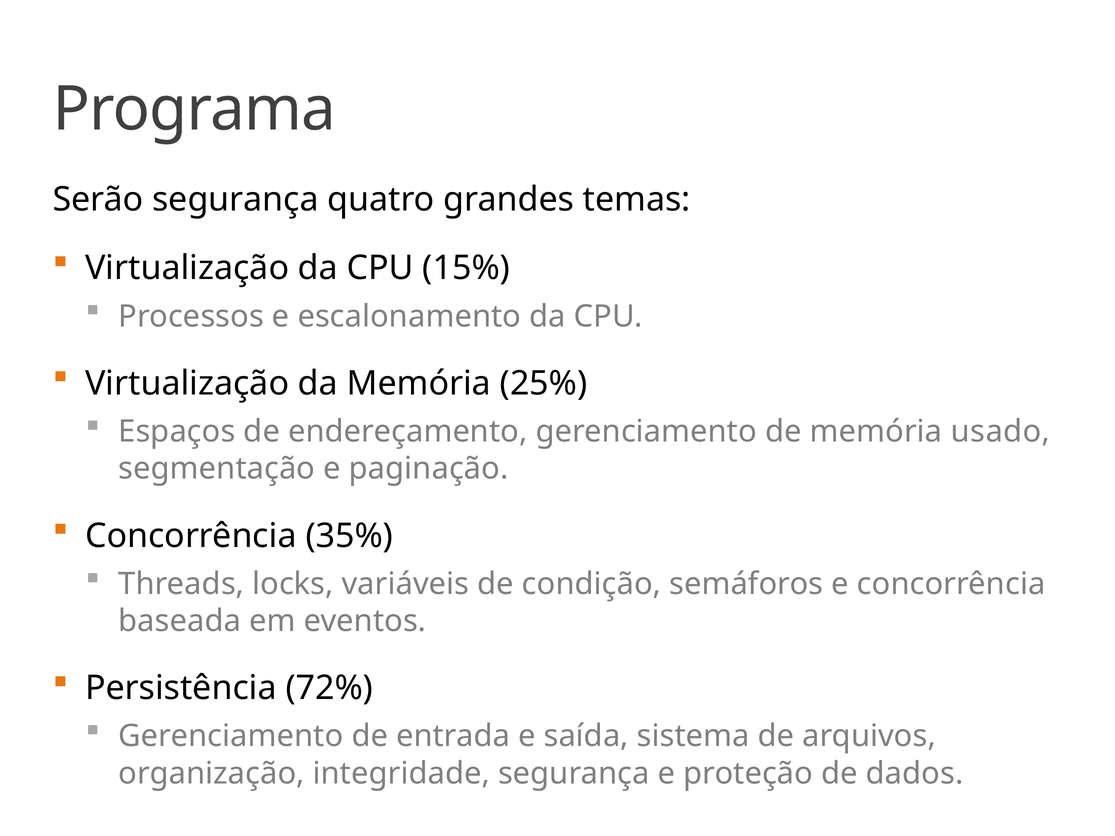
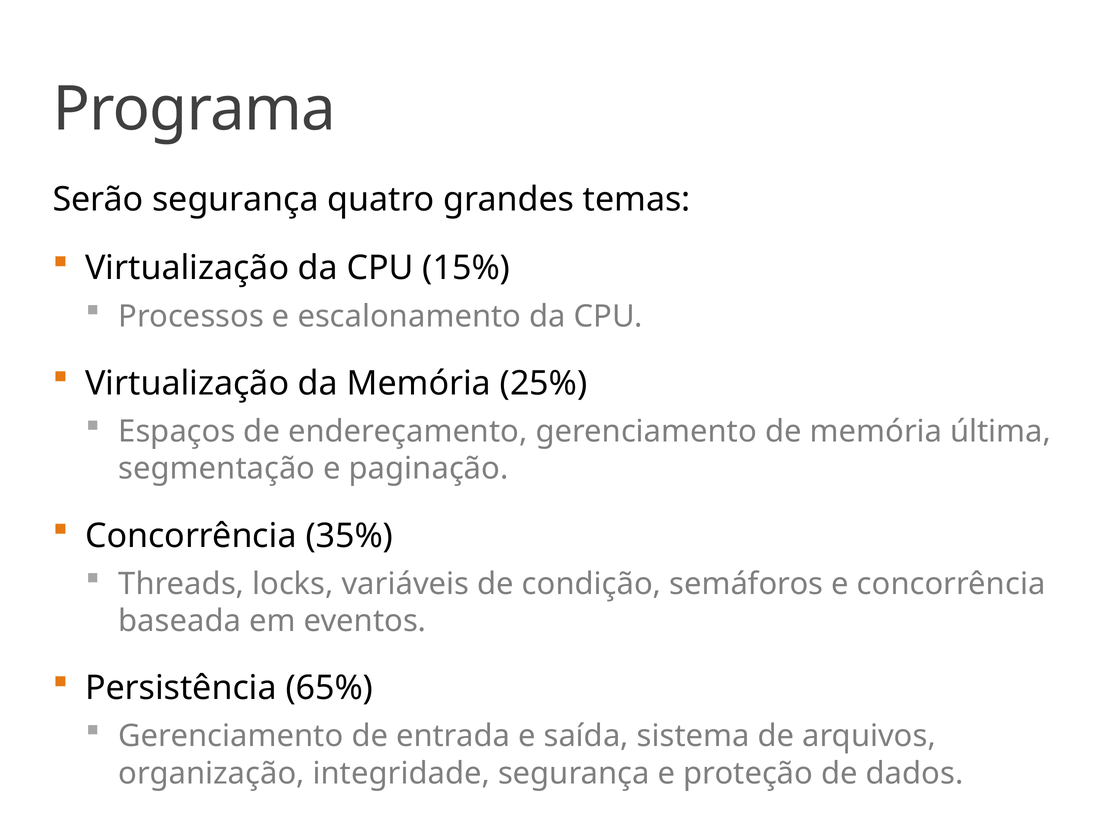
usado: usado -> última
72%: 72% -> 65%
